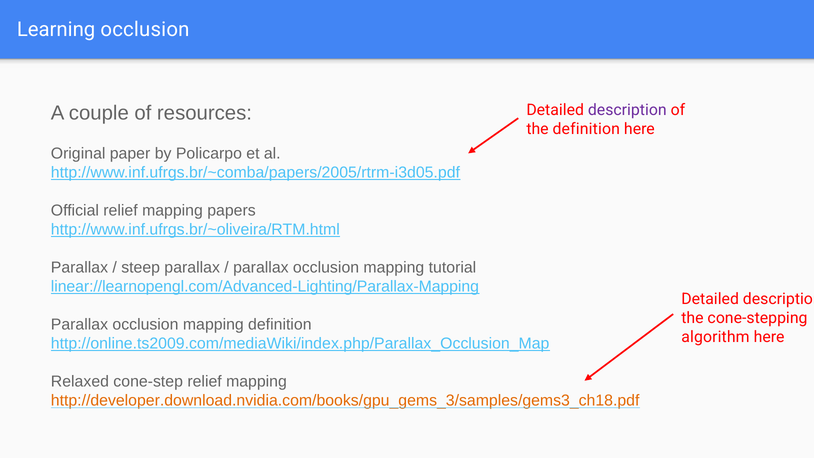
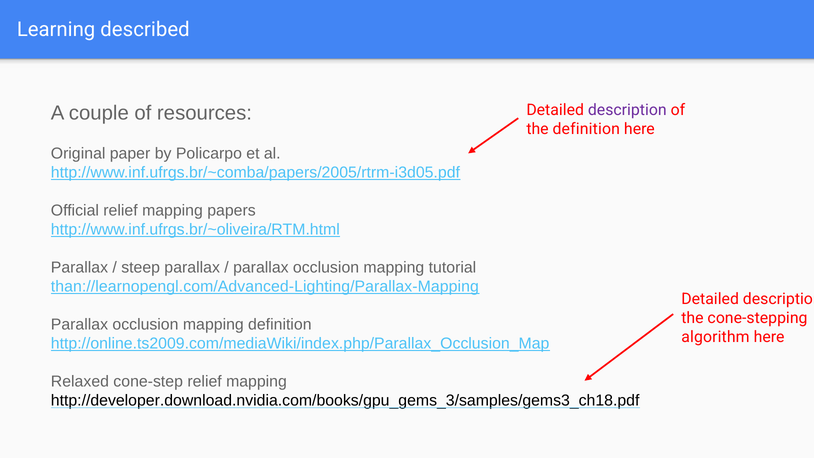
Learning occlusion: occlusion -> described
linear://learnopengl.com/Advanced-Lighting/Parallax-Mapping: linear://learnopengl.com/Advanced-Lighting/Parallax-Mapping -> than://learnopengl.com/Advanced-Lighting/Parallax-Mapping
http://developer.download.nvidia.com/books/gpu_gems_3/samples/gems3_ch18.pdf colour: orange -> black
